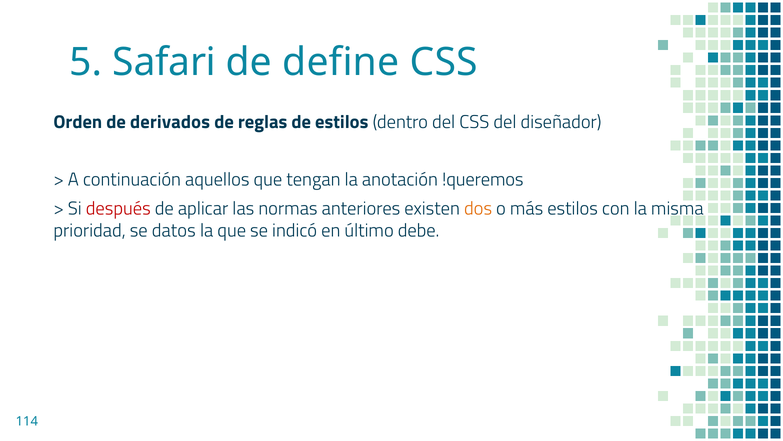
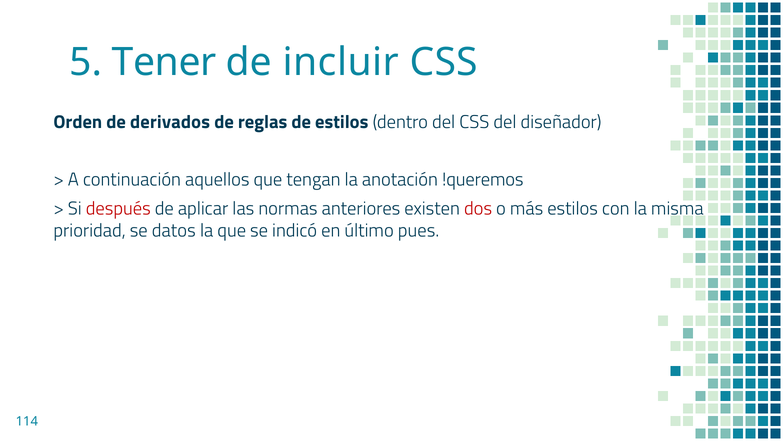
Safari: Safari -> Tener
define: define -> incluir
dos colour: orange -> red
debe: debe -> pues
